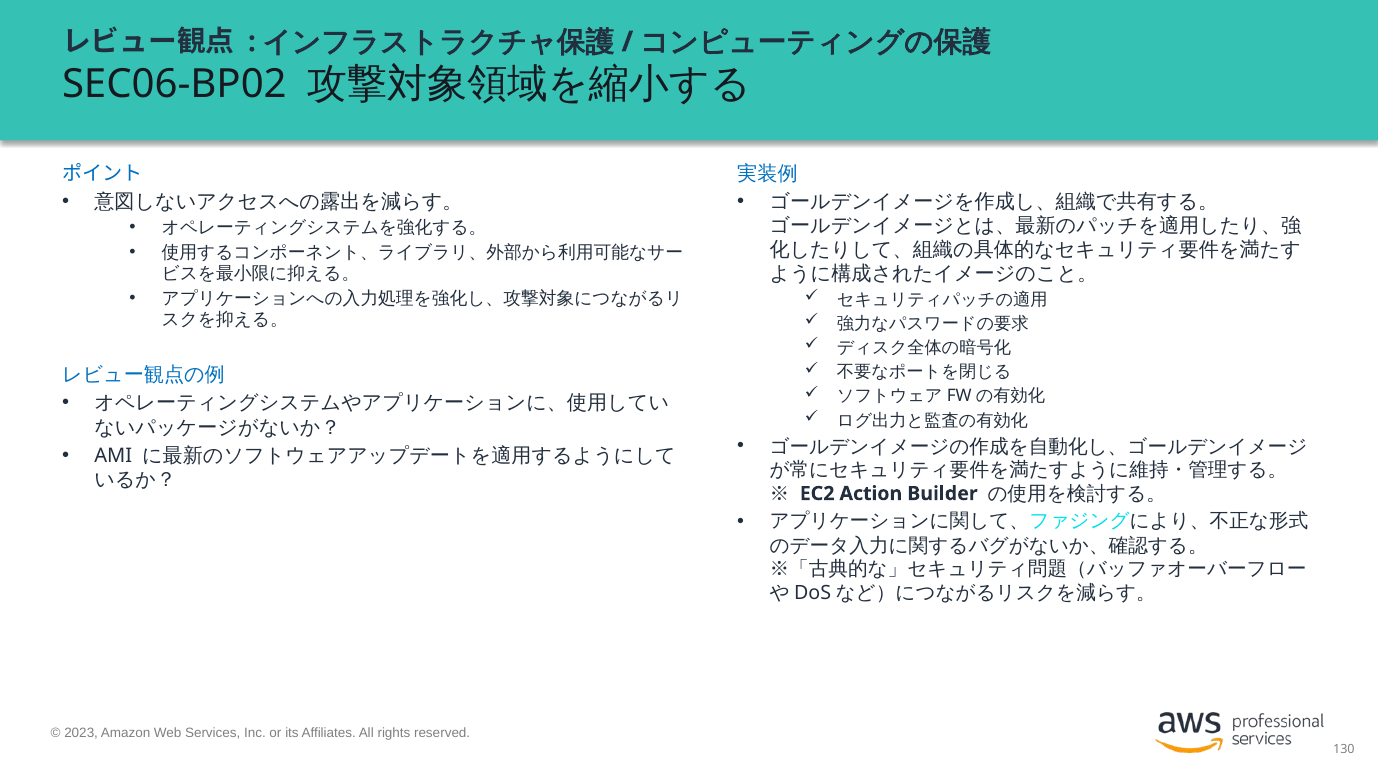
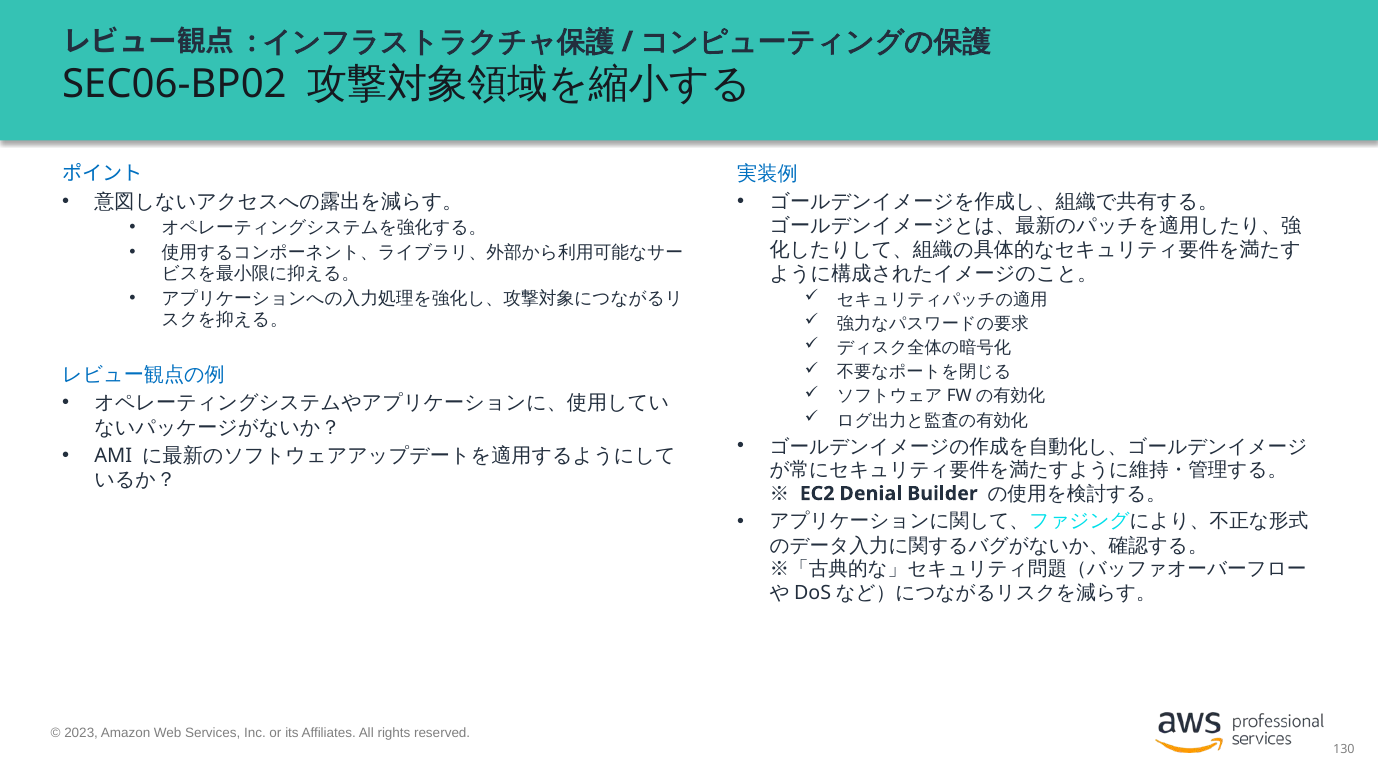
Action: Action -> Denial
